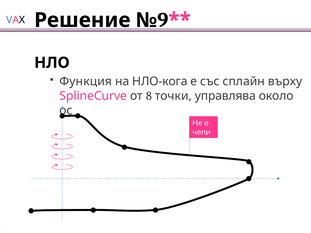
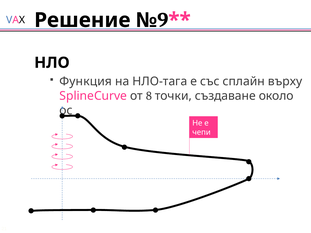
НЛО-кога: НЛО-кога -> НЛО-тага
управлява: управлява -> създаване
